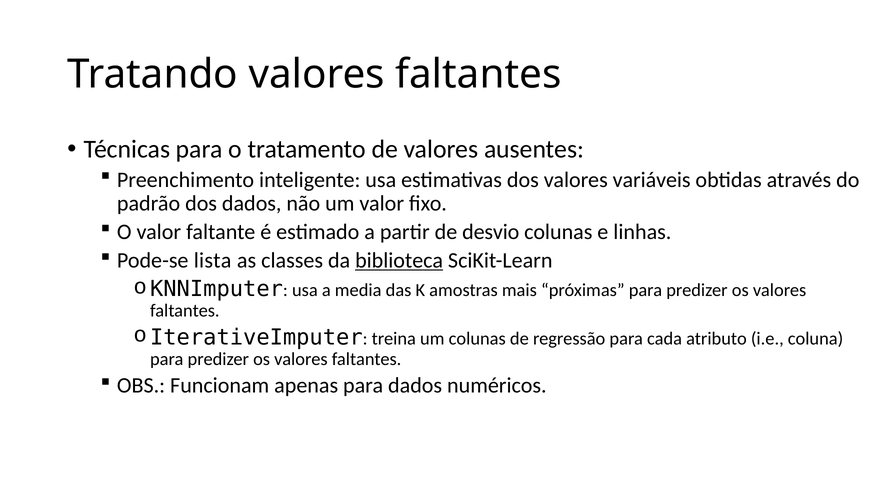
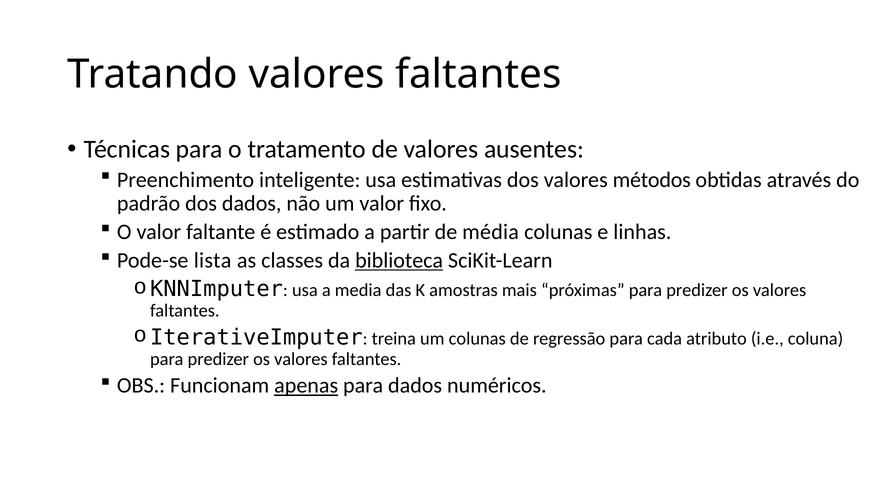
variáveis: variáveis -> métodos
desvio: desvio -> média
apenas underline: none -> present
